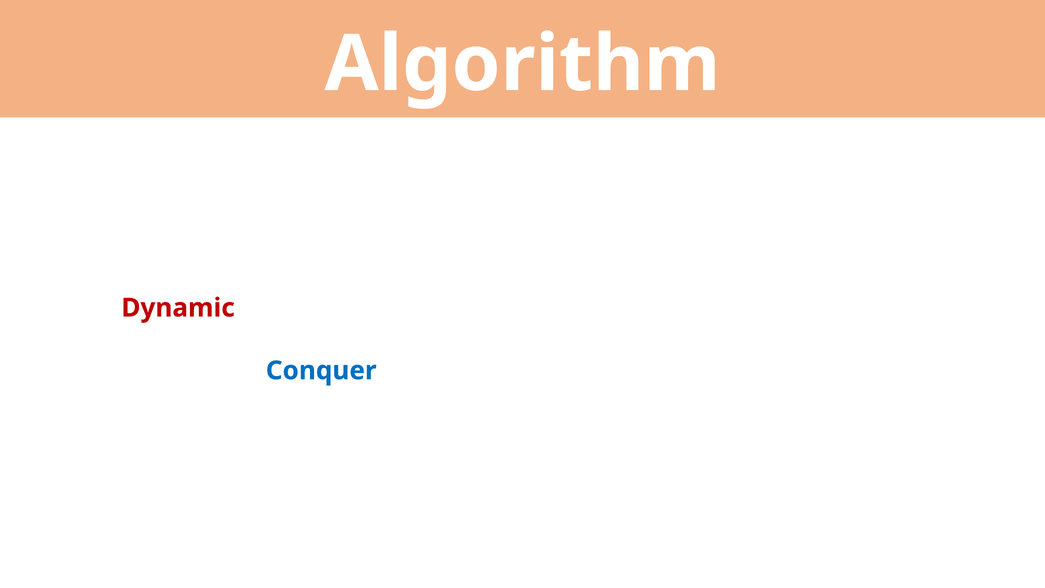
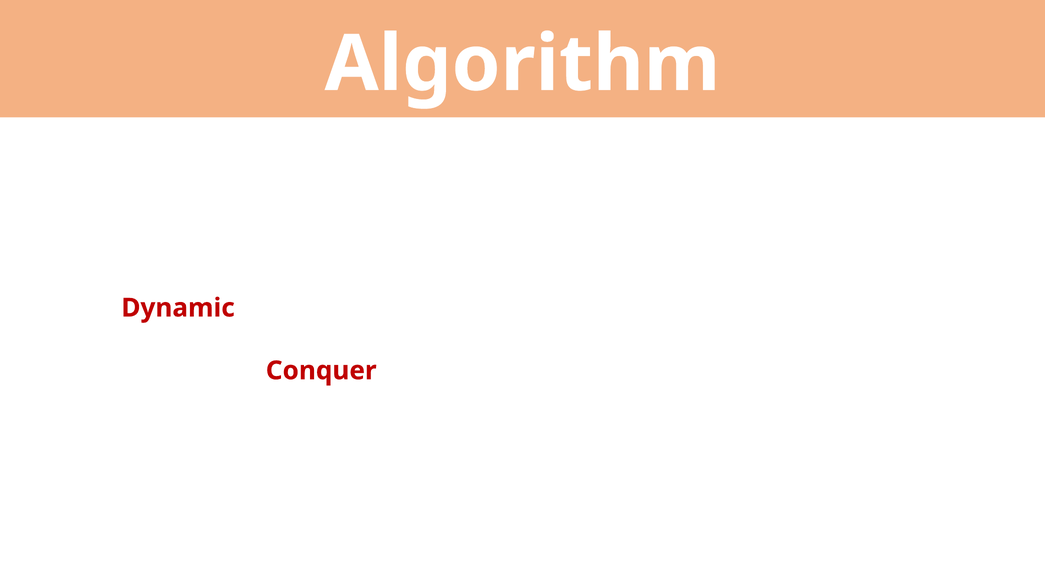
Conquer colour: blue -> red
